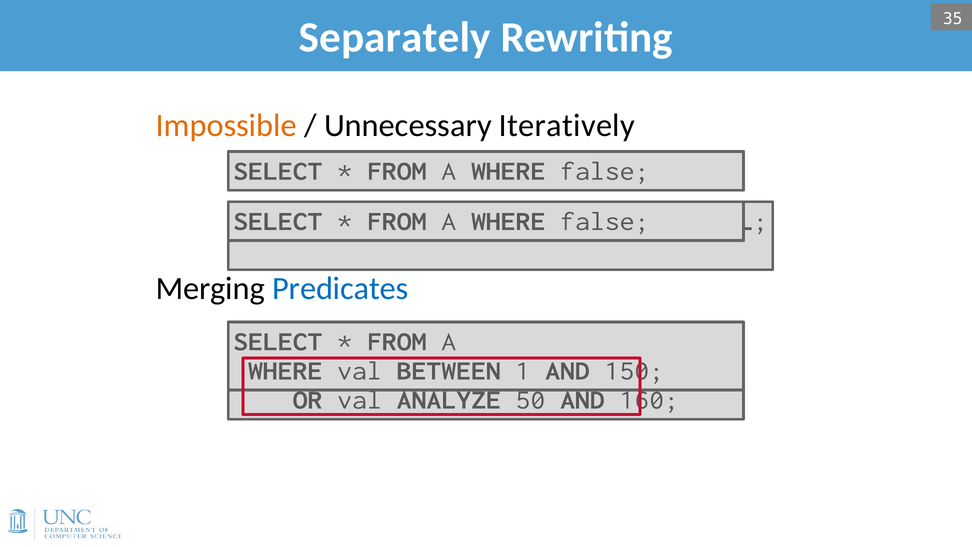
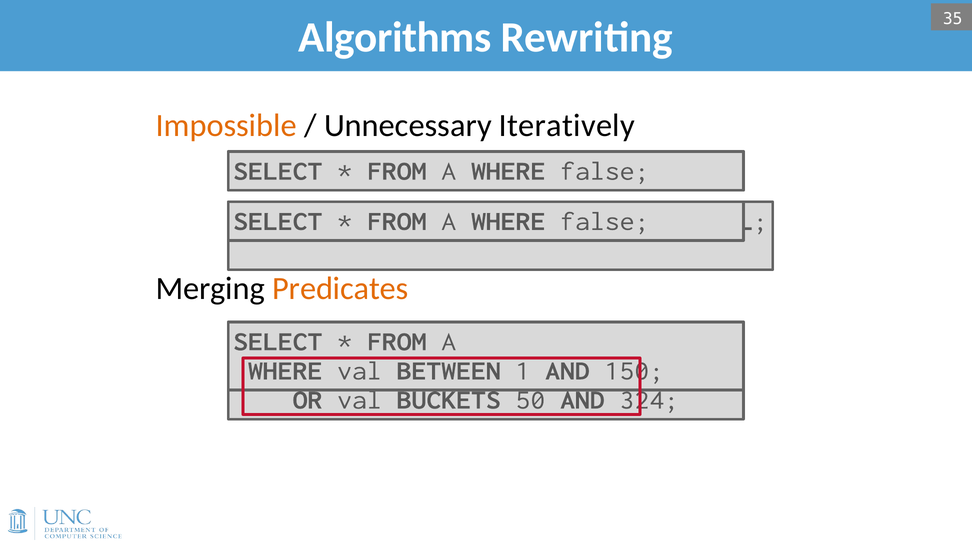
Separately: Separately -> Algorithms
Predicates colour: blue -> orange
ANALYZE: ANALYZE -> BUCKETS
160: 160 -> 324
